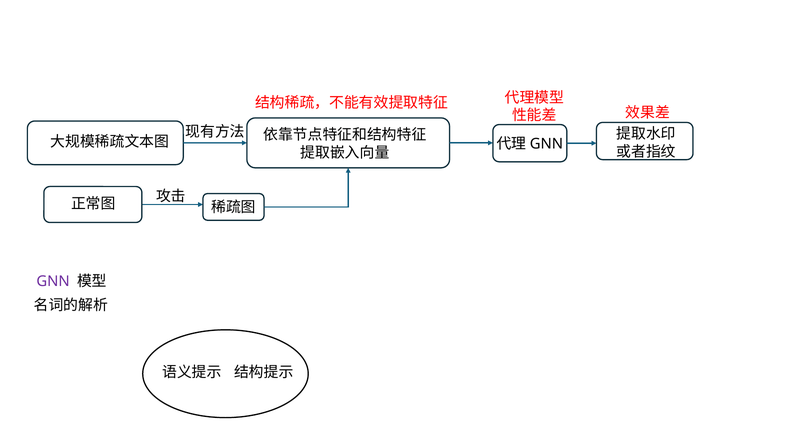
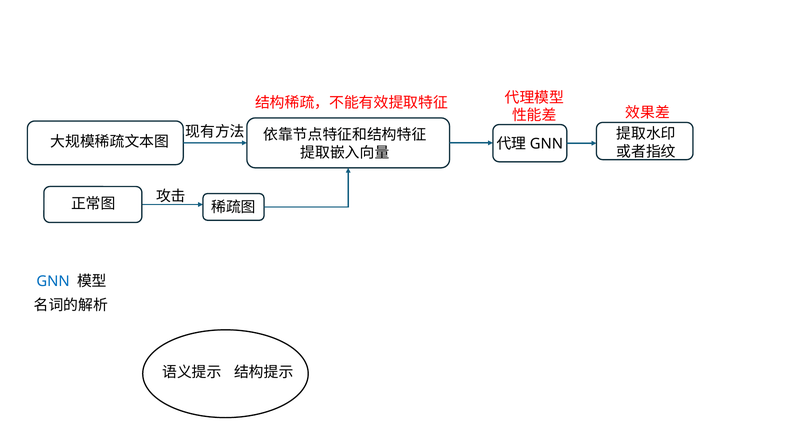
GNN colour: purple -> blue
